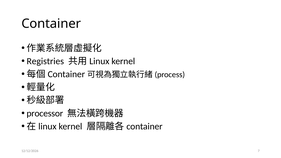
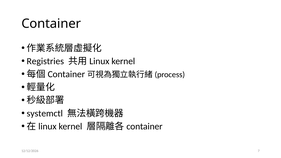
processor: processor -> systemctl
